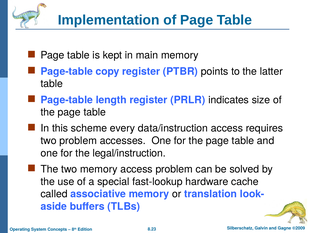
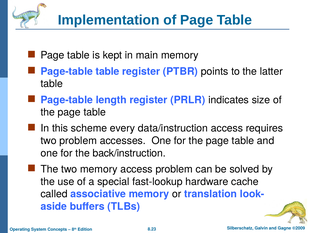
Page-table copy: copy -> table
legal/instruction: legal/instruction -> back/instruction
